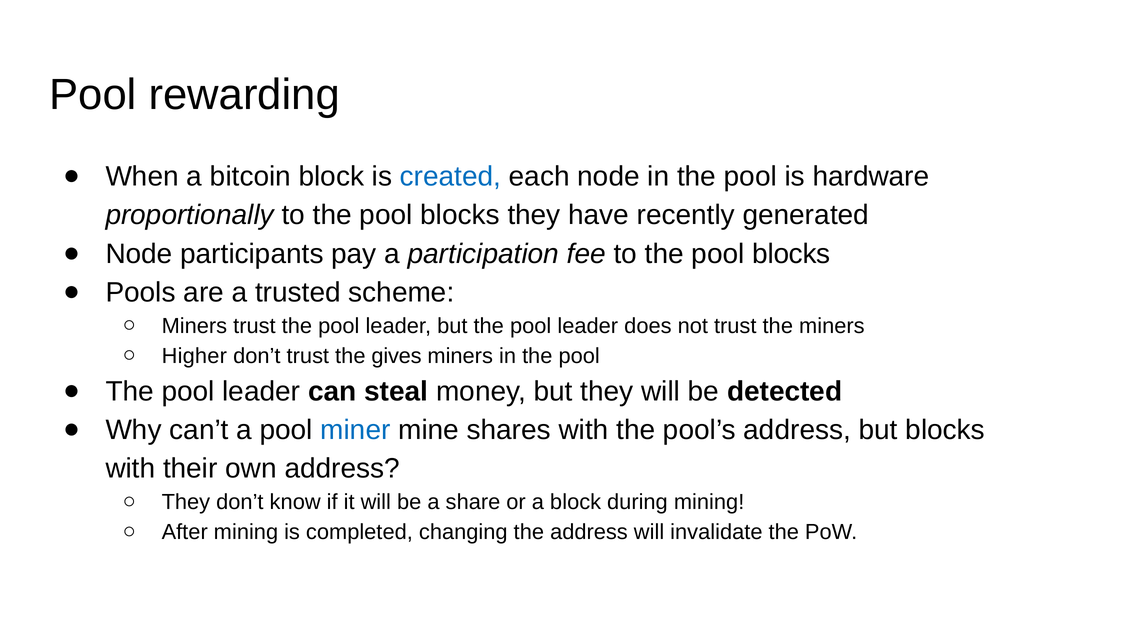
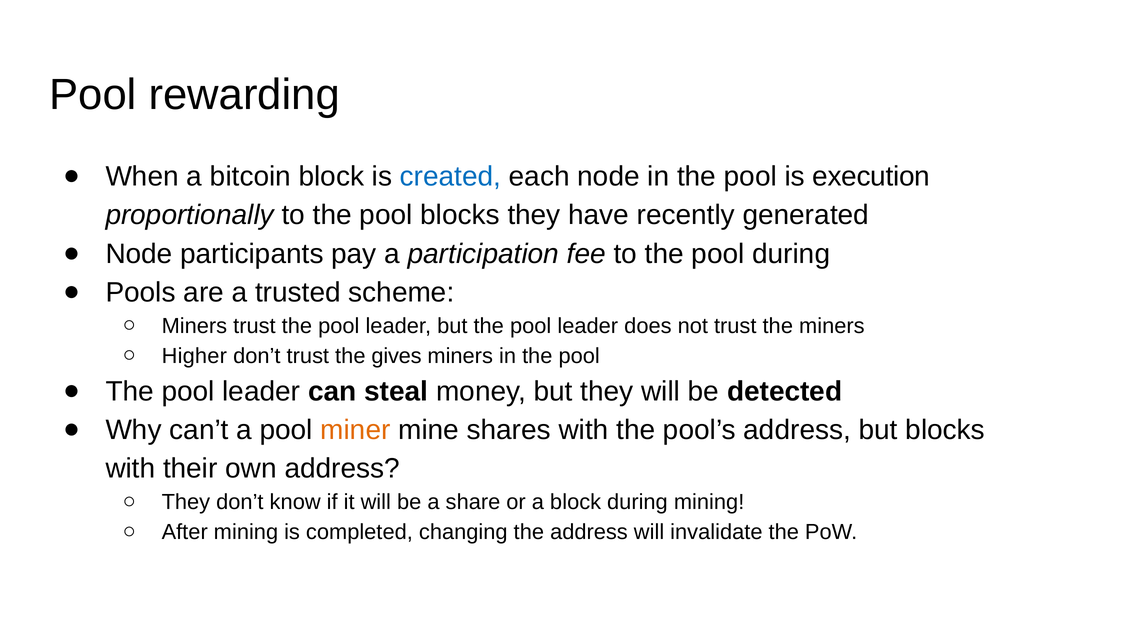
hardware: hardware -> execution
blocks at (791, 254): blocks -> during
miner colour: blue -> orange
